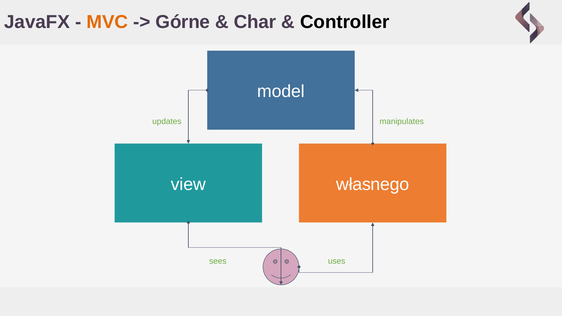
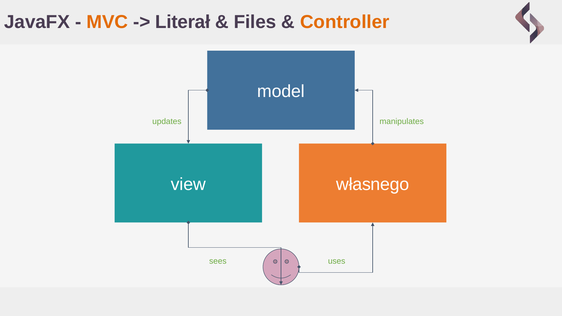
Górne: Górne -> Literał
Char: Char -> Files
Controller colour: black -> orange
